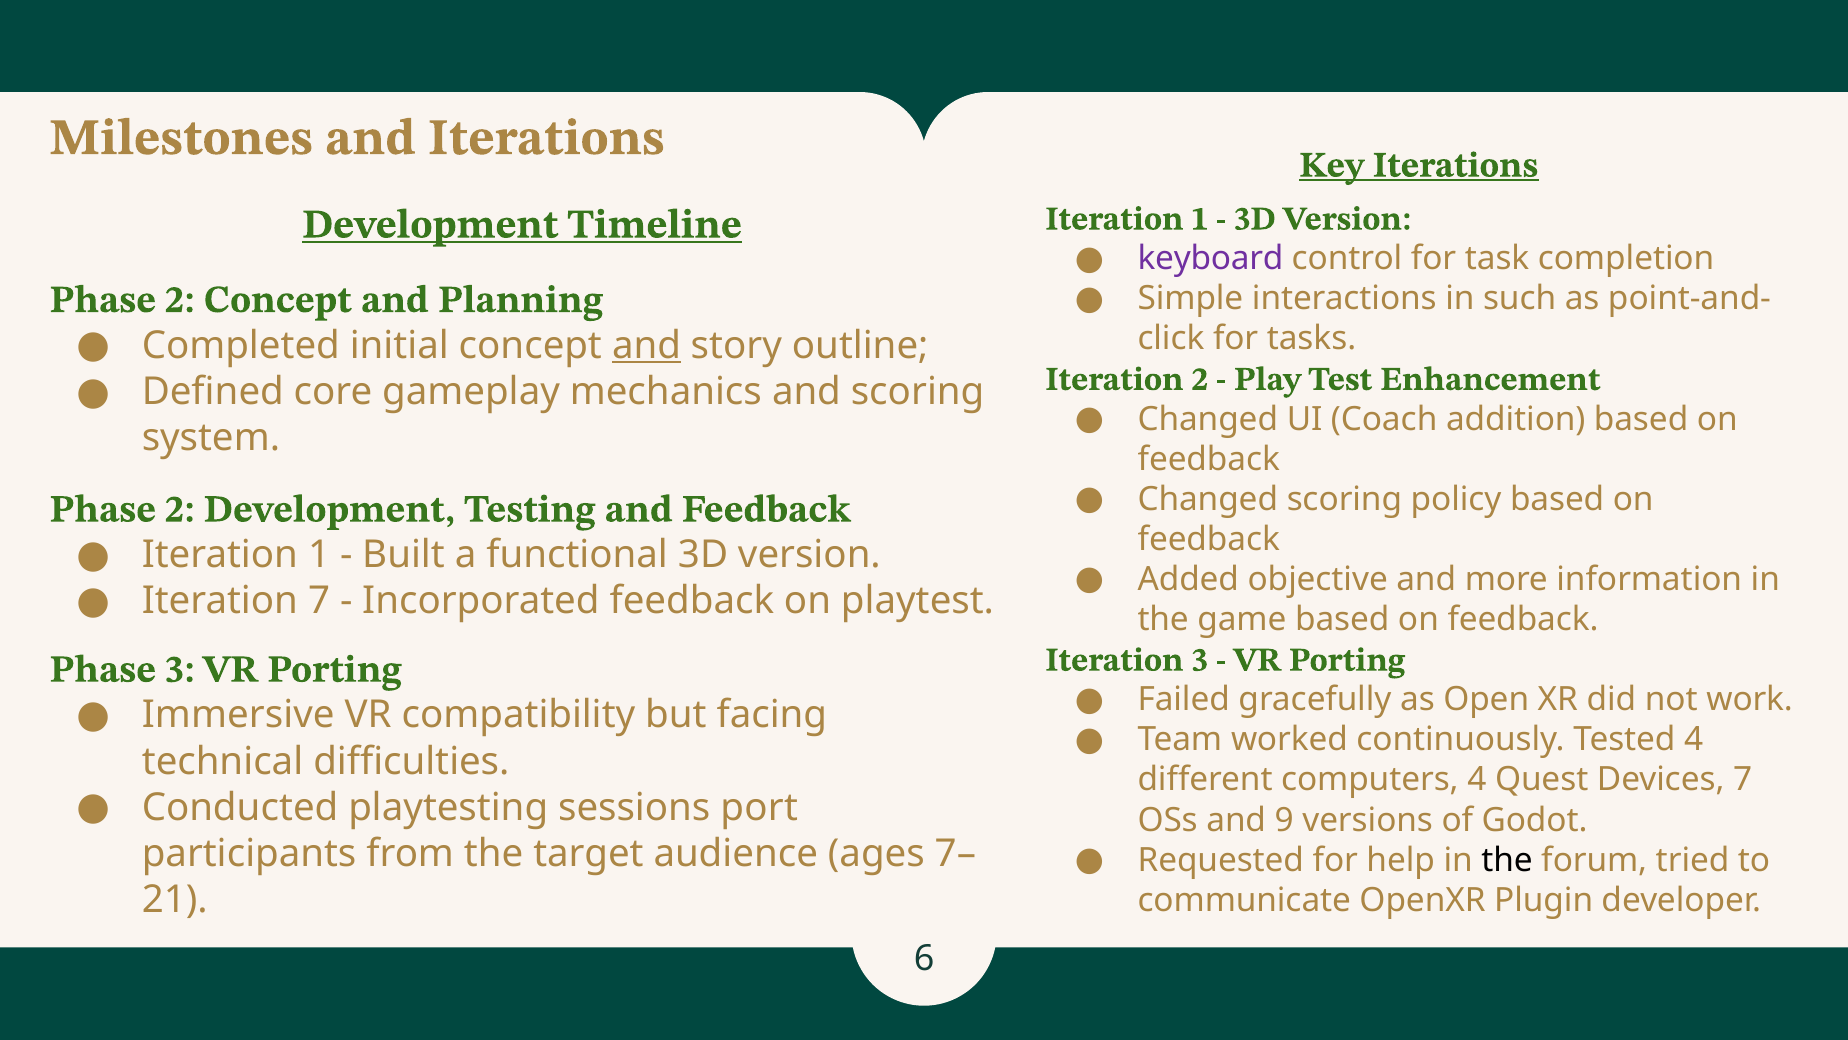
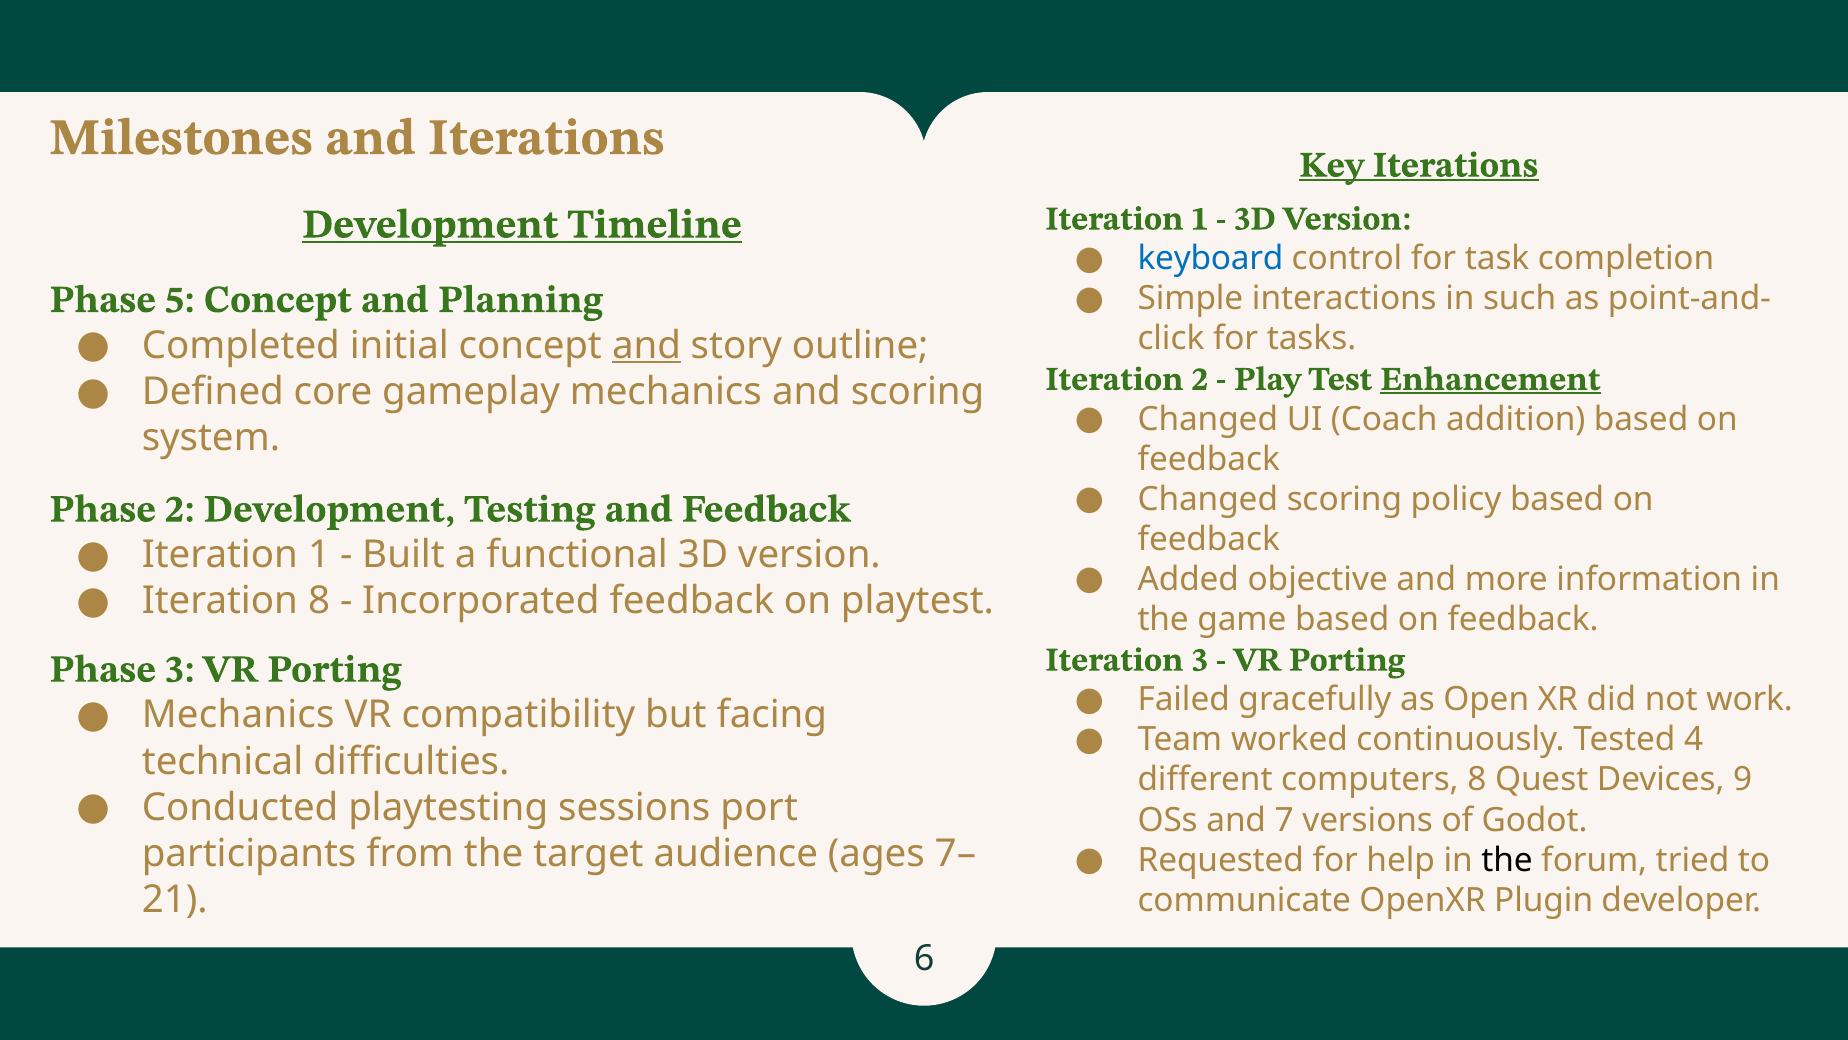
keyboard colour: purple -> blue
2 at (180, 299): 2 -> 5
Enhancement underline: none -> present
Iteration 7: 7 -> 8
Immersive at (238, 715): Immersive -> Mechanics
computers 4: 4 -> 8
Devices 7: 7 -> 9
9: 9 -> 7
